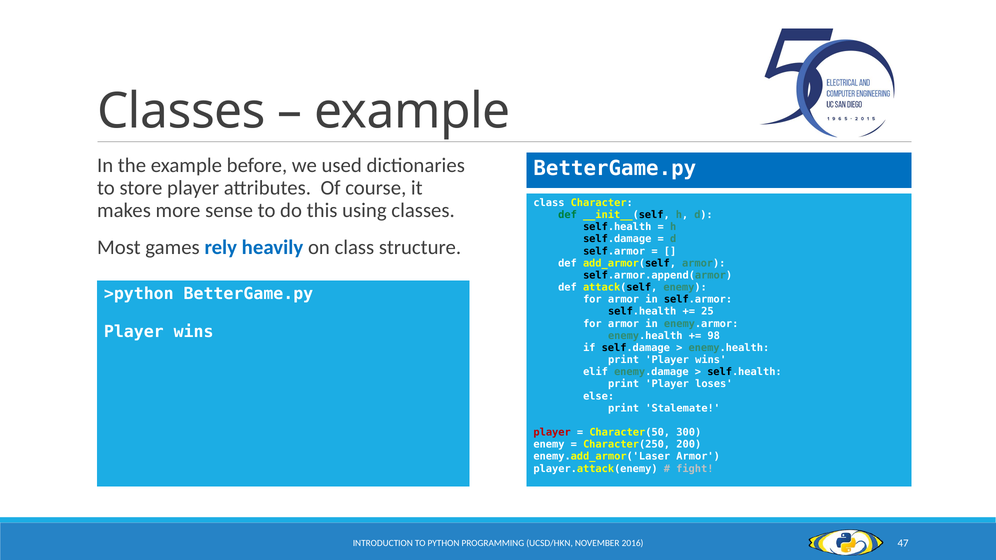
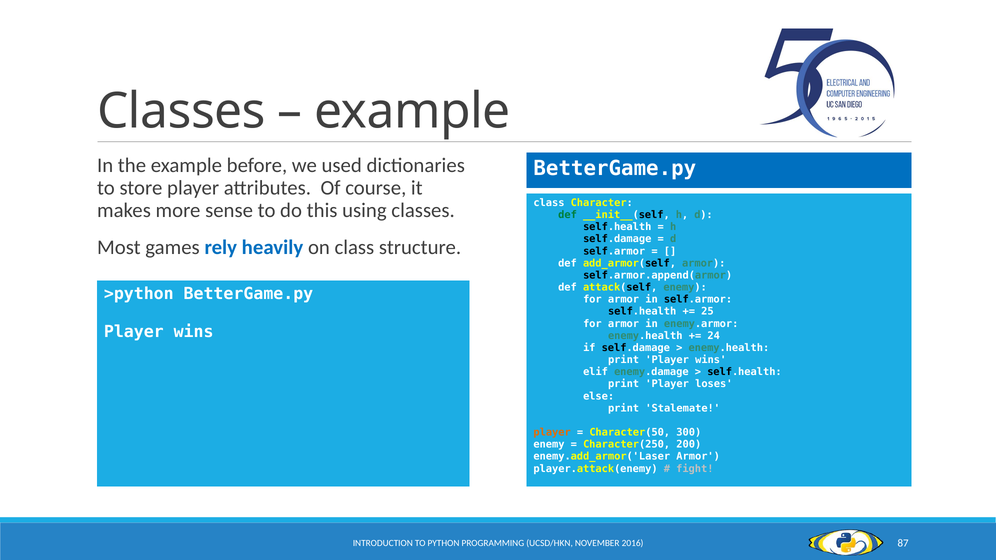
98: 98 -> 24
player at (552, 433) colour: red -> orange
47: 47 -> 87
